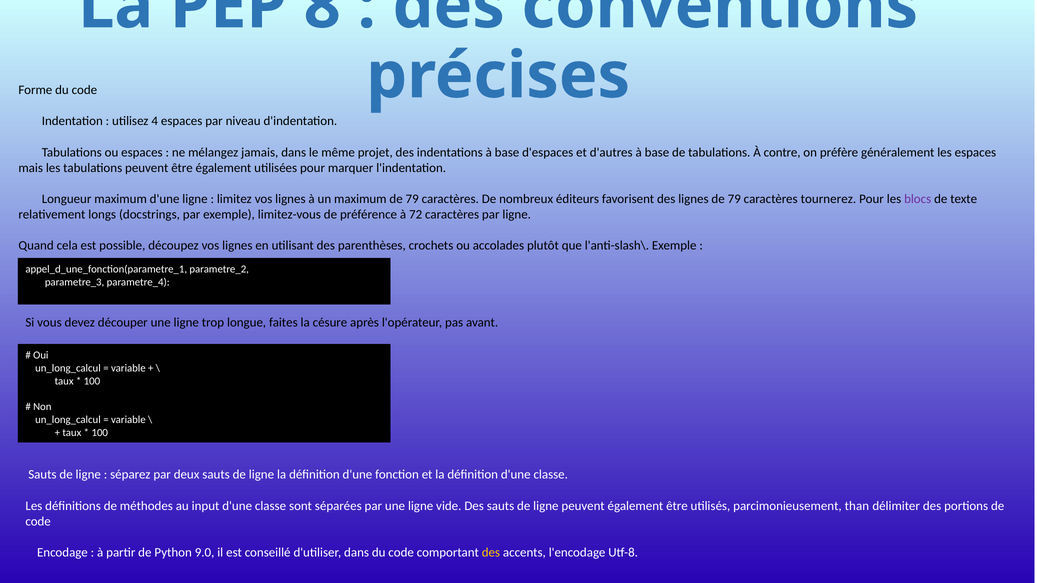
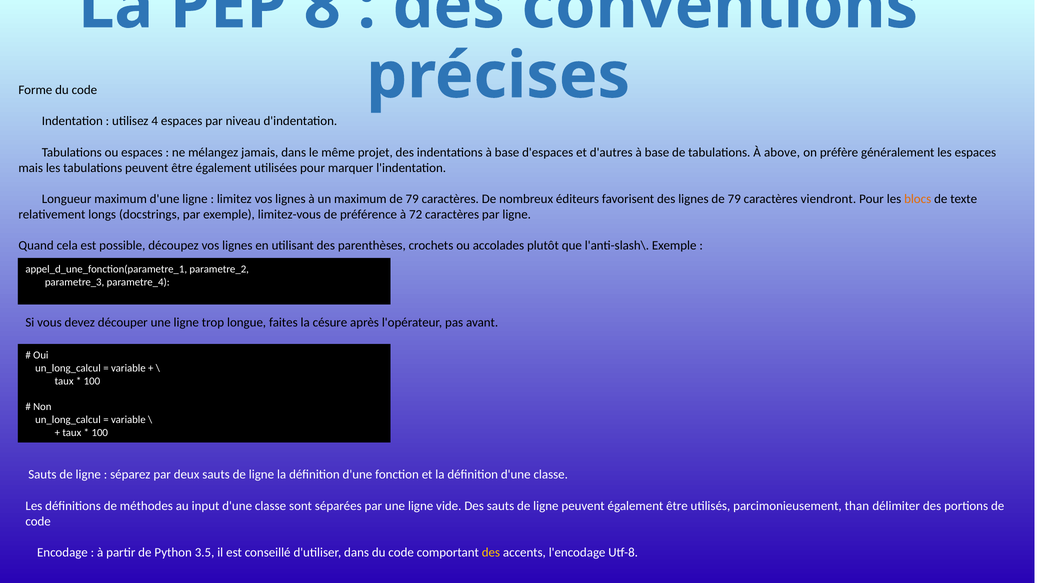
contre: contre -> above
tournerez: tournerez -> viendront
blocs colour: purple -> orange
9.0: 9.0 -> 3.5
